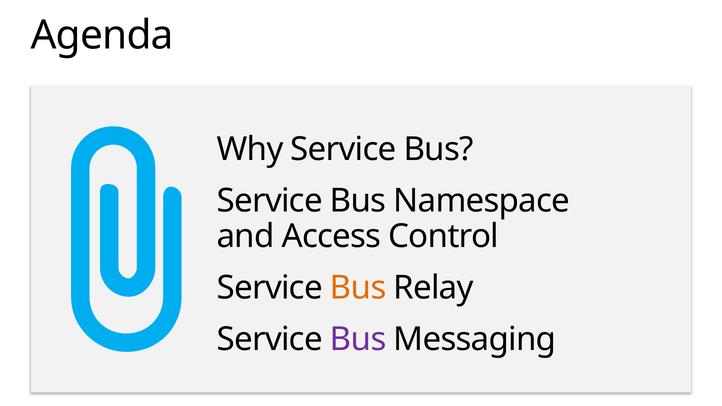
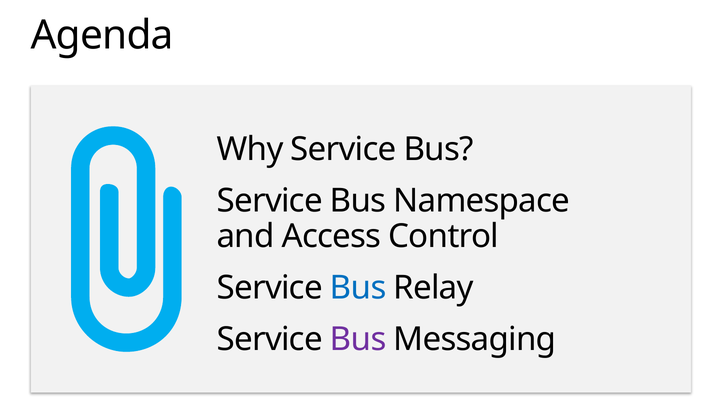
Bus at (358, 288) colour: orange -> blue
